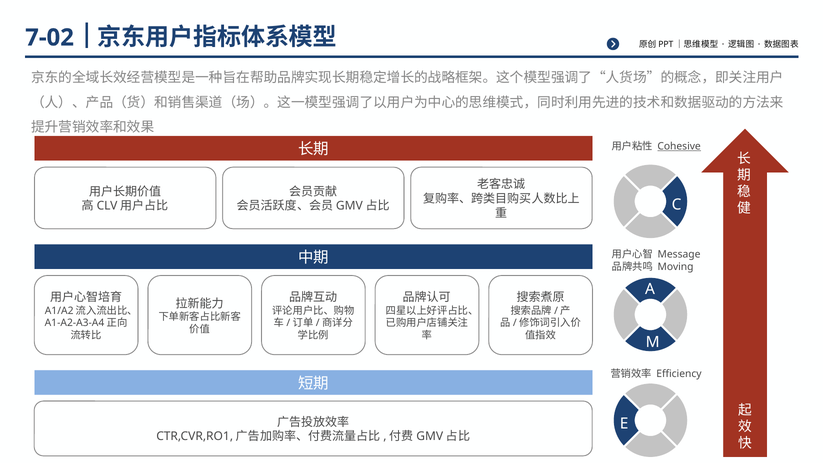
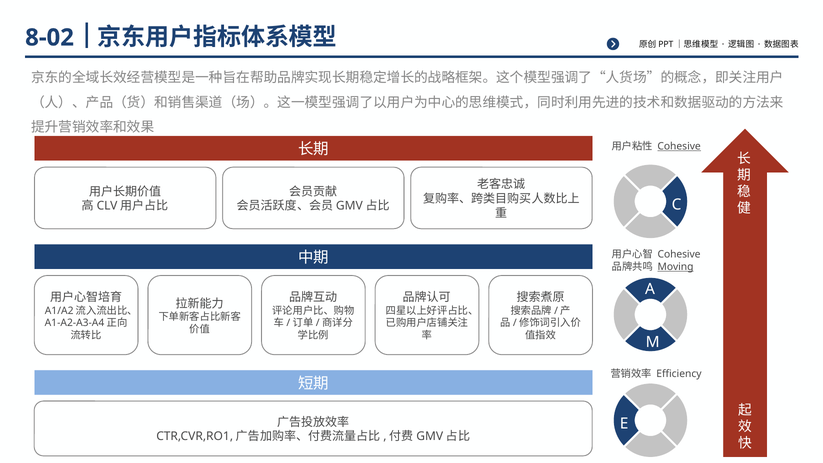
7-02: 7-02 -> 8-02
Message at (679, 254): Message -> Cohesive
Moving underline: none -> present
